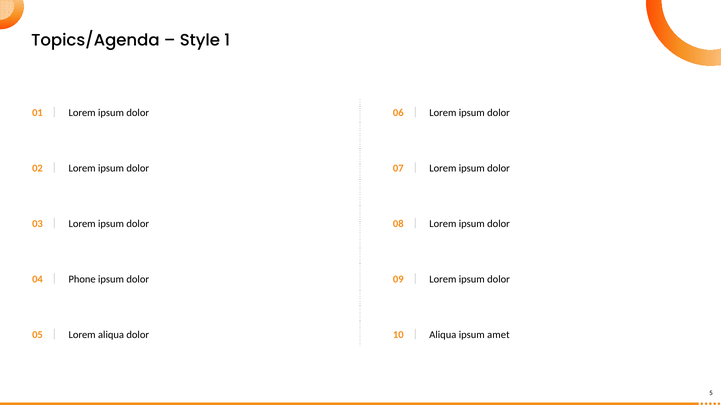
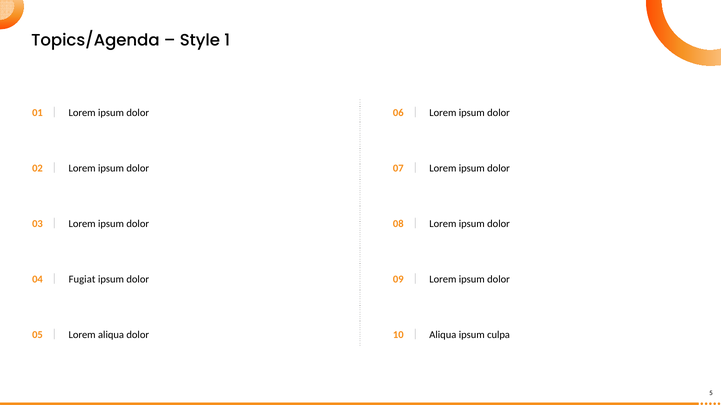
Phone: Phone -> Fugiat
amet: amet -> culpa
